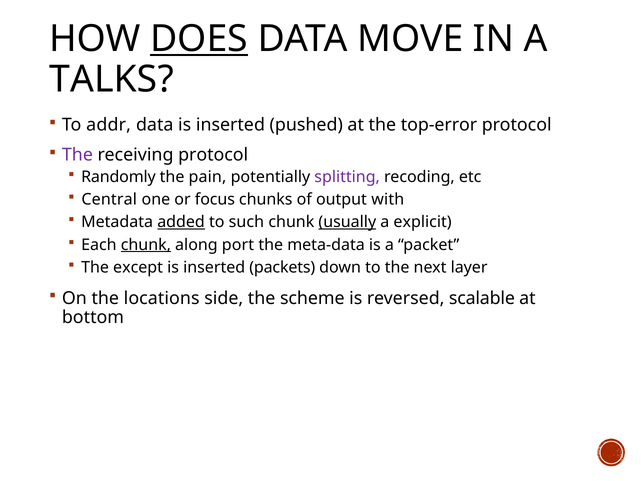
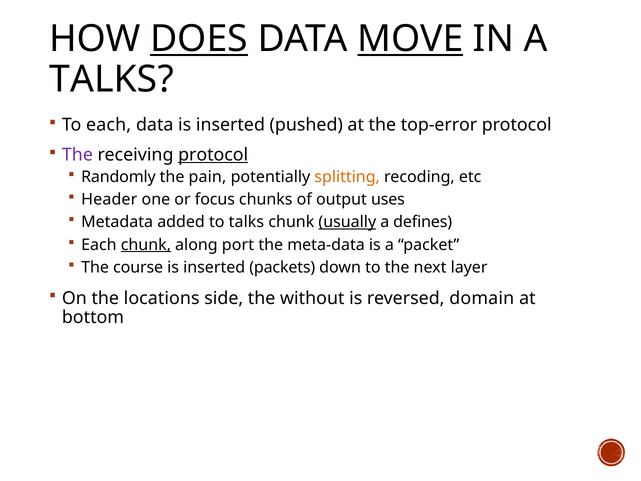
MOVE underline: none -> present
To addr: addr -> each
protocol at (213, 155) underline: none -> present
splitting colour: purple -> orange
Central: Central -> Header
with: with -> uses
added underline: present -> none
to such: such -> talks
explicit: explicit -> defines
except: except -> course
scheme: scheme -> without
scalable: scalable -> domain
